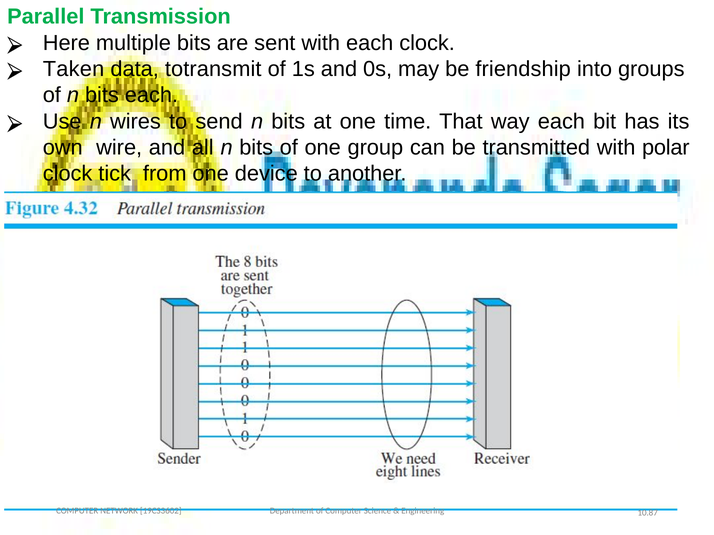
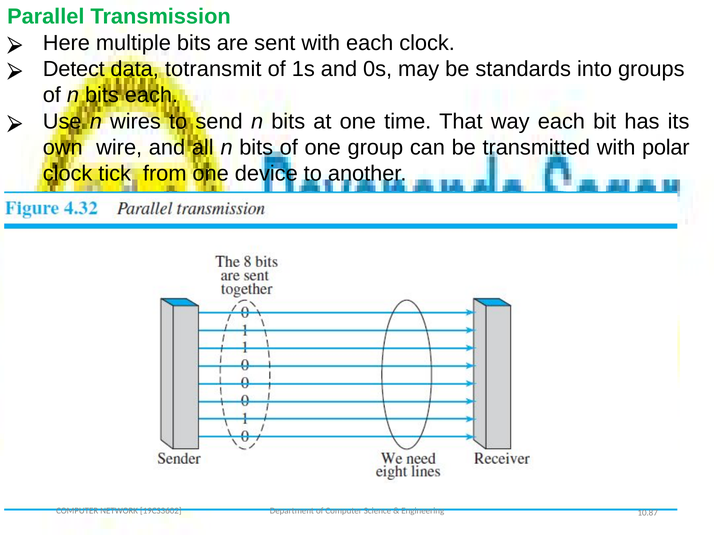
Taken: Taken -> Detect
friendship: friendship -> standards
